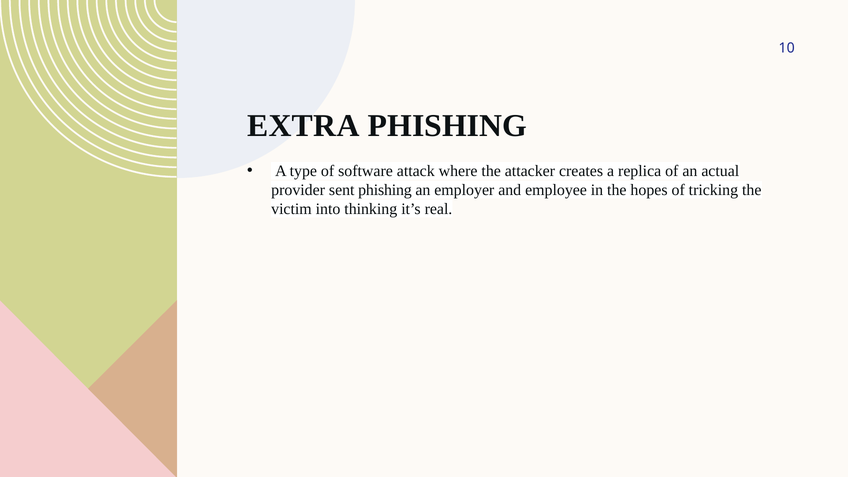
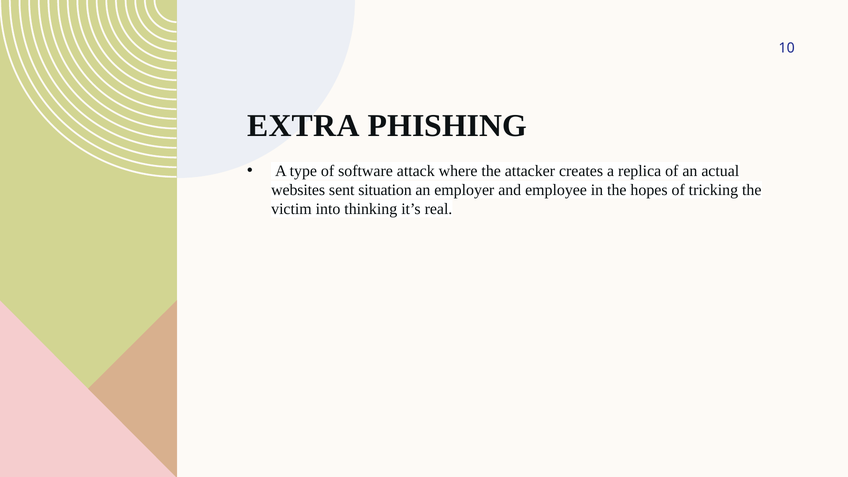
provider: provider -> websites
sent phishing: phishing -> situation
